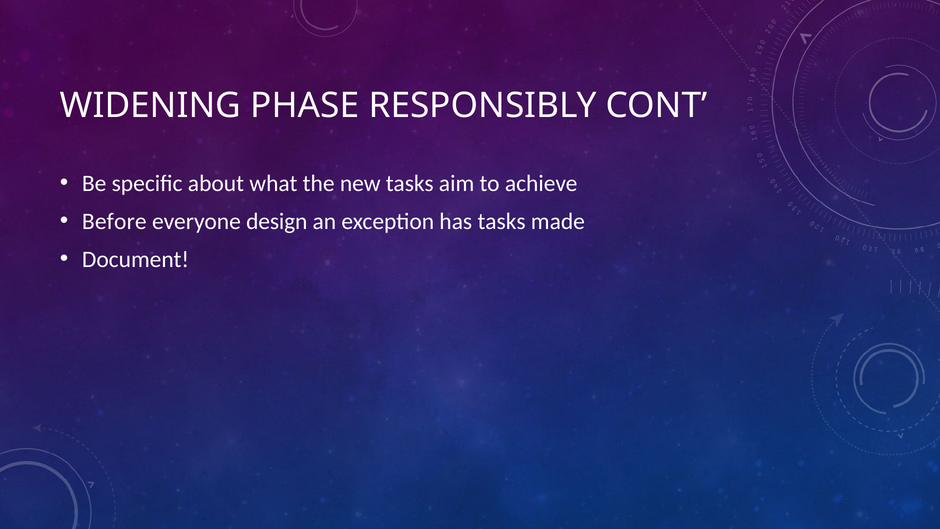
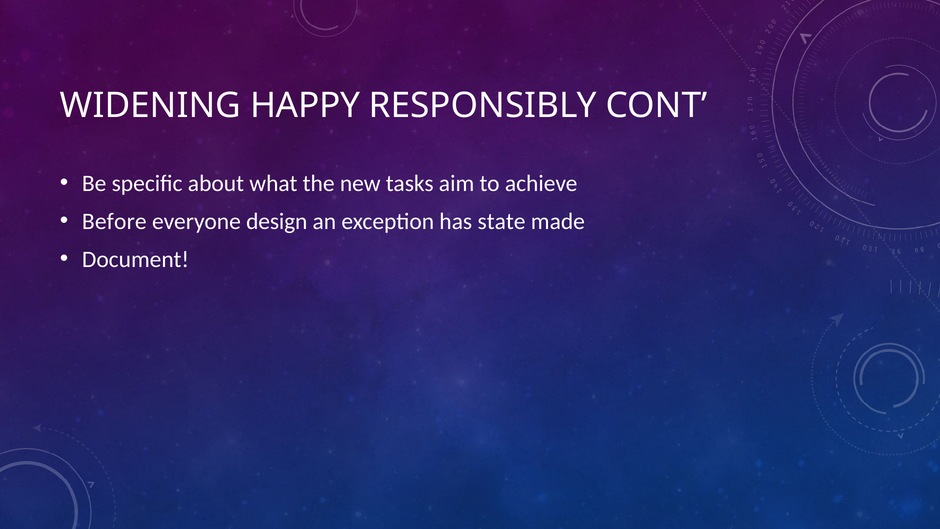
PHASE: PHASE -> HAPPY
has tasks: tasks -> state
